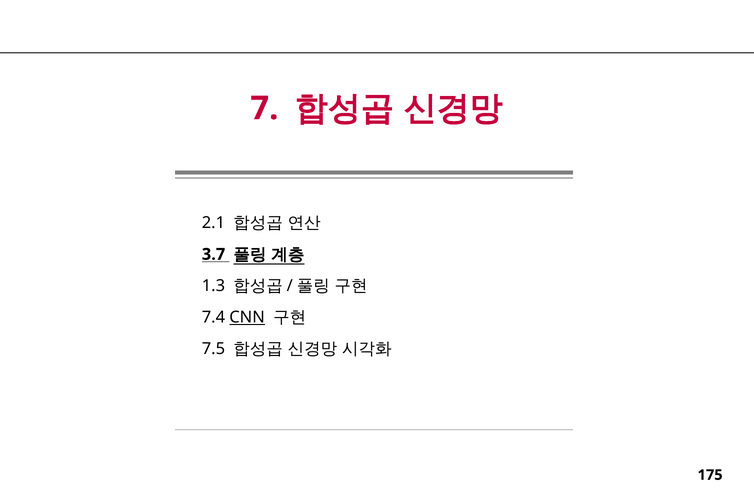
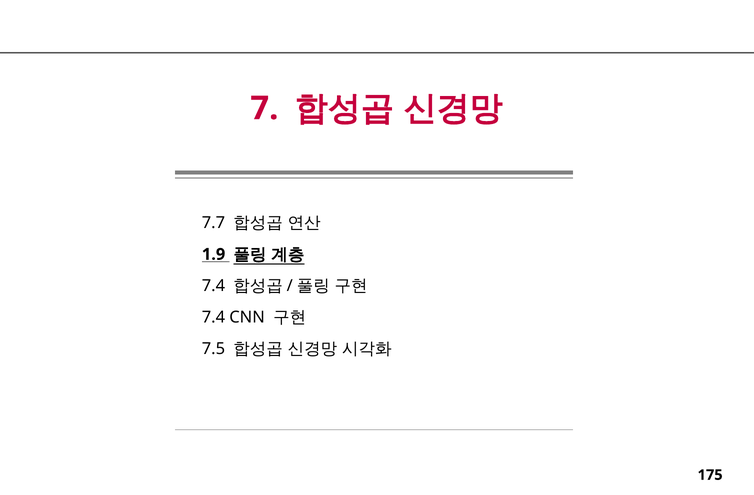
2.1: 2.1 -> 7.7
3.7: 3.7 -> 1.9
1.3 at (213, 286): 1.3 -> 7.4
CNN underline: present -> none
